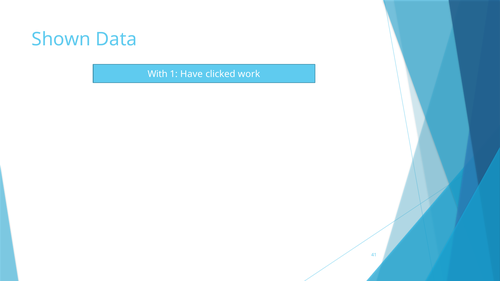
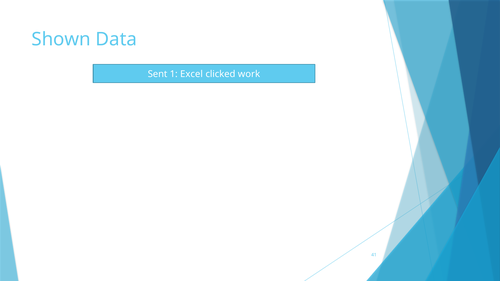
With: With -> Sent
Have: Have -> Excel
